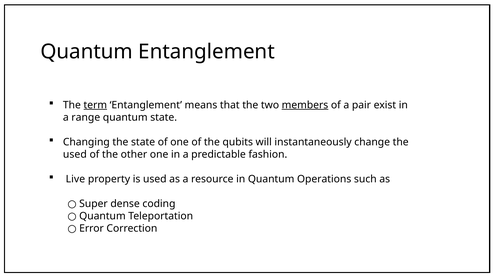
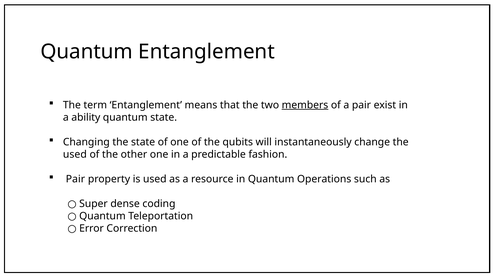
term underline: present -> none
range: range -> ability
Live at (75, 179): Live -> Pair
